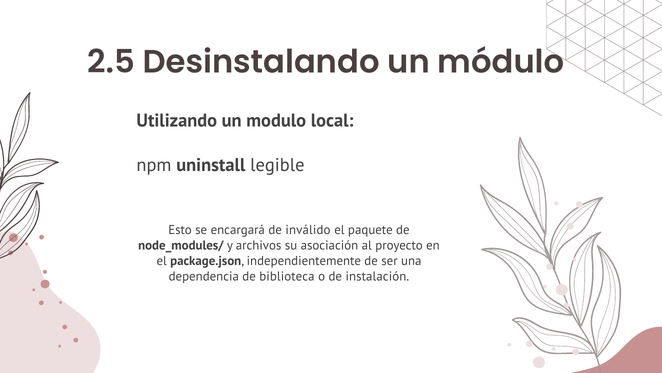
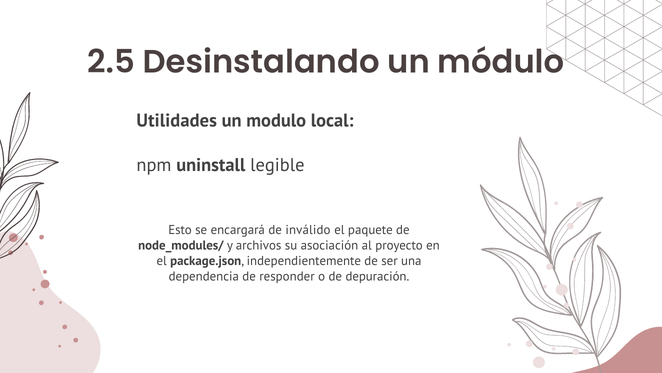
Utilizando: Utilizando -> Utilidades
biblioteca: biblioteca -> responder
instalación: instalación -> depuración
